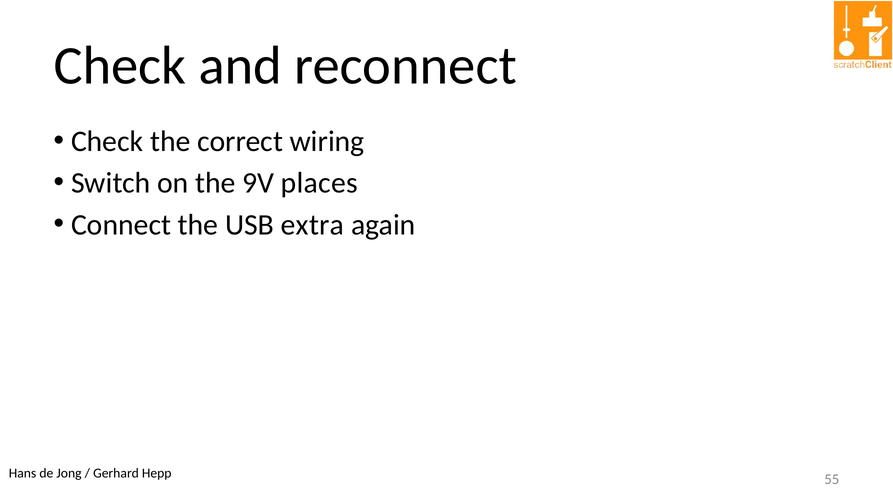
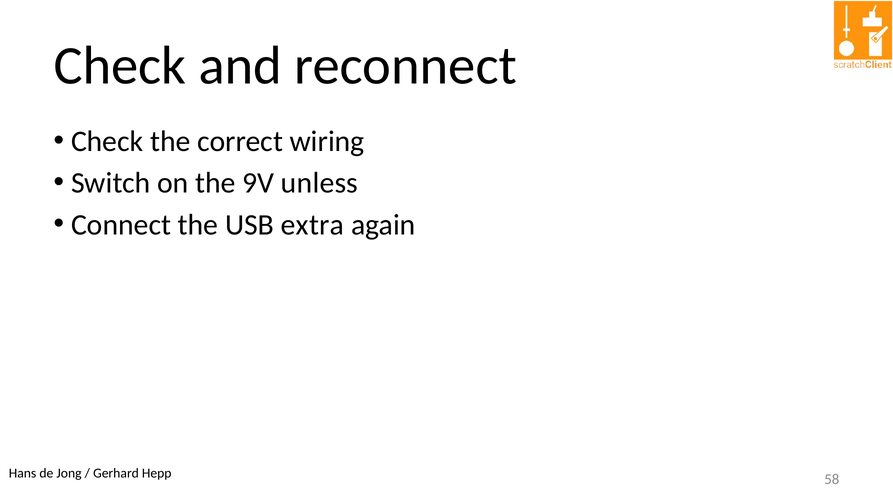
places: places -> unless
55: 55 -> 58
